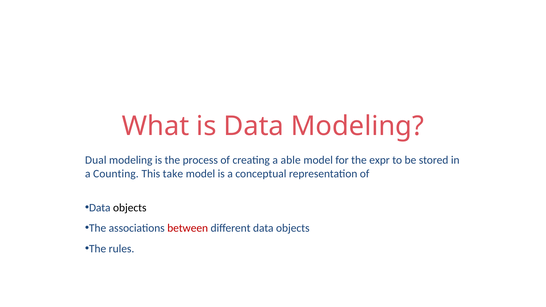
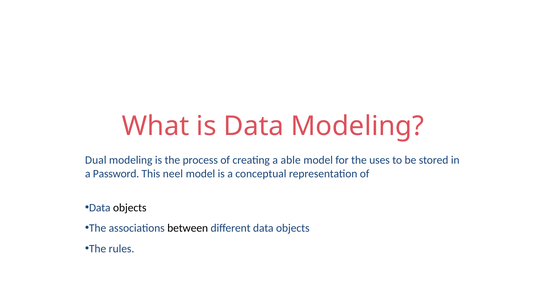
expr: expr -> uses
Counting: Counting -> Password
take: take -> neel
between colour: red -> black
